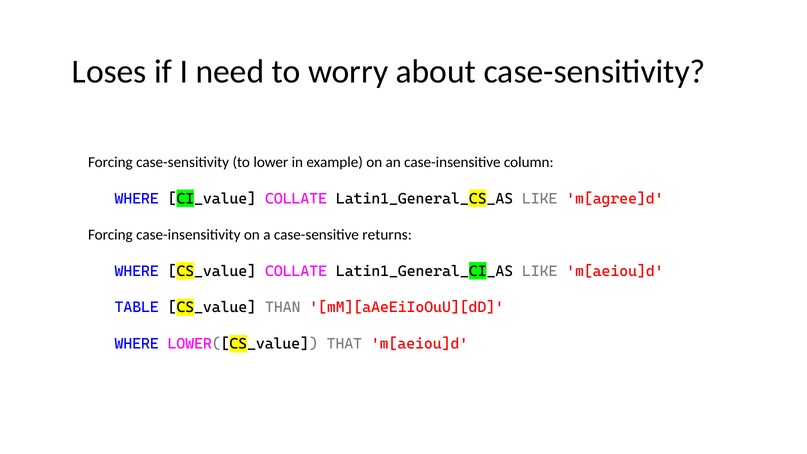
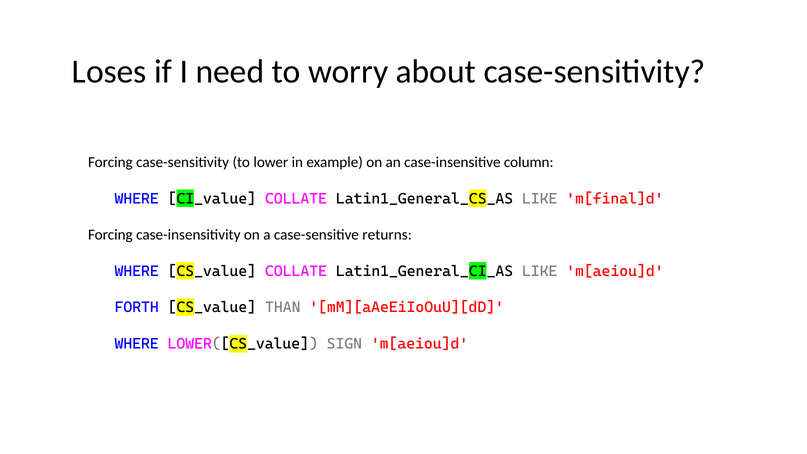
m[agree]d: m[agree]d -> m[final]d
TABLE: TABLE -> FORTH
THAT: THAT -> SIGN
